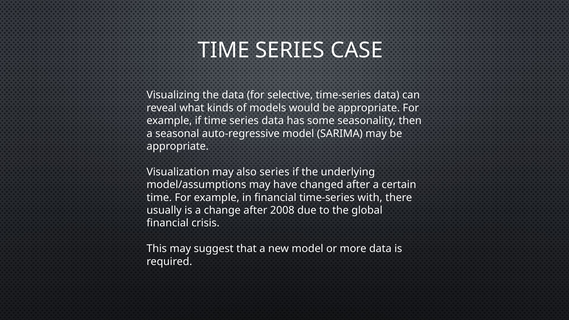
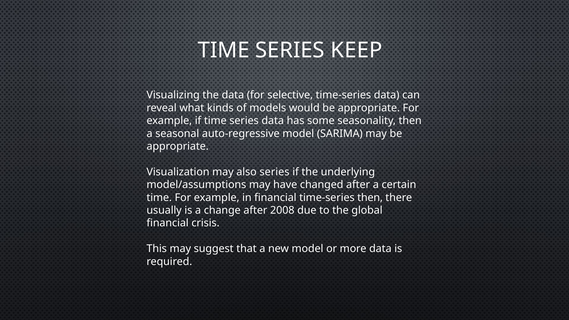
CASE: CASE -> KEEP
time-series with: with -> then
